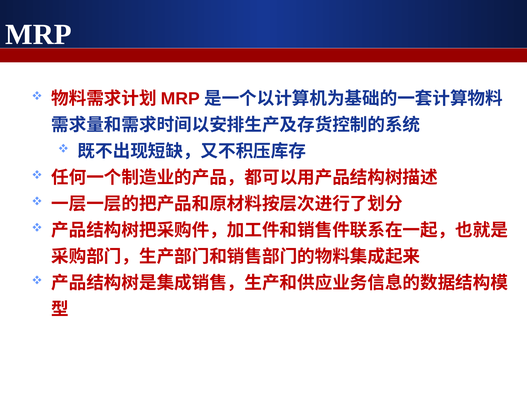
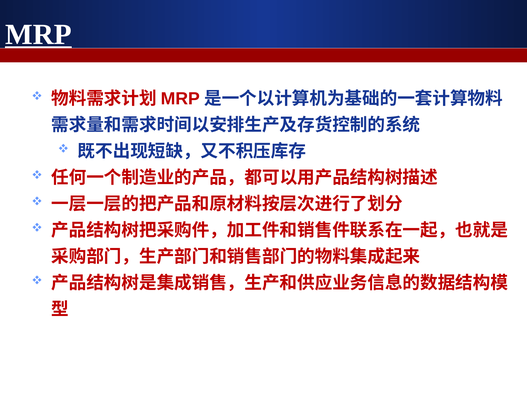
MRP underline: none -> present
